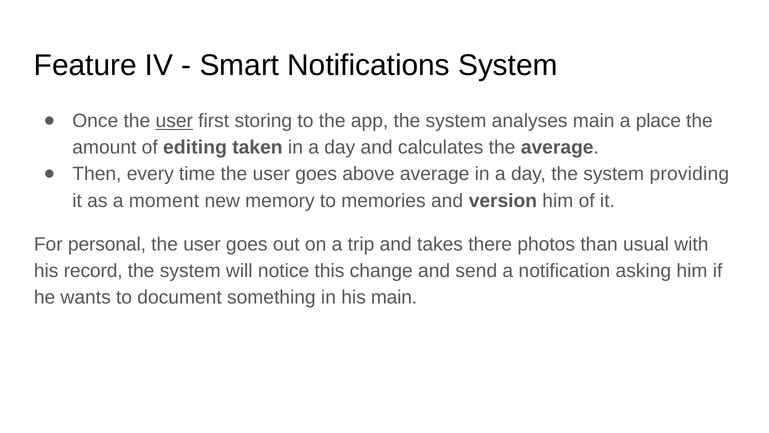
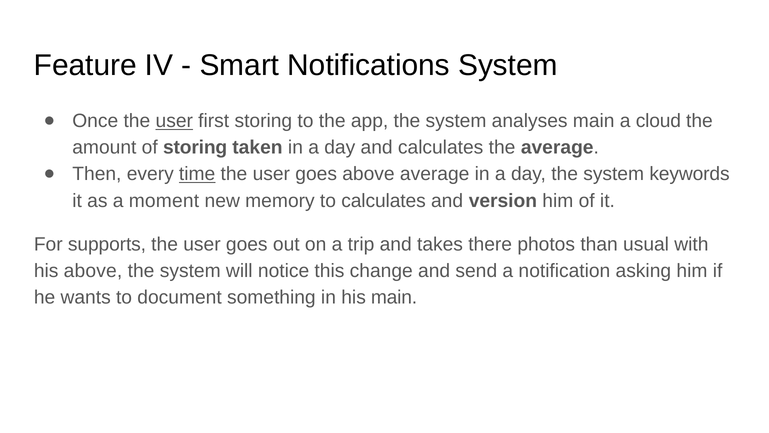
place: place -> cloud
of editing: editing -> storing
time underline: none -> present
providing: providing -> keywords
to memories: memories -> calculates
personal: personal -> supports
his record: record -> above
